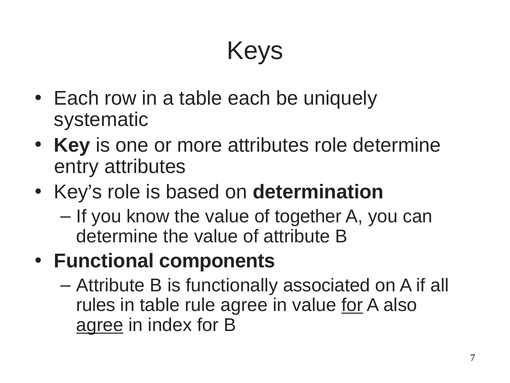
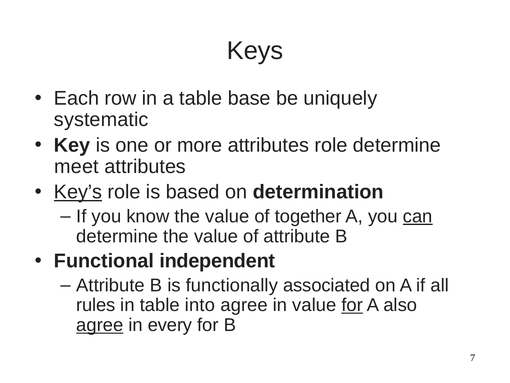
table each: each -> base
entry: entry -> meet
Key’s underline: none -> present
can underline: none -> present
components: components -> independent
rule: rule -> into
index: index -> every
